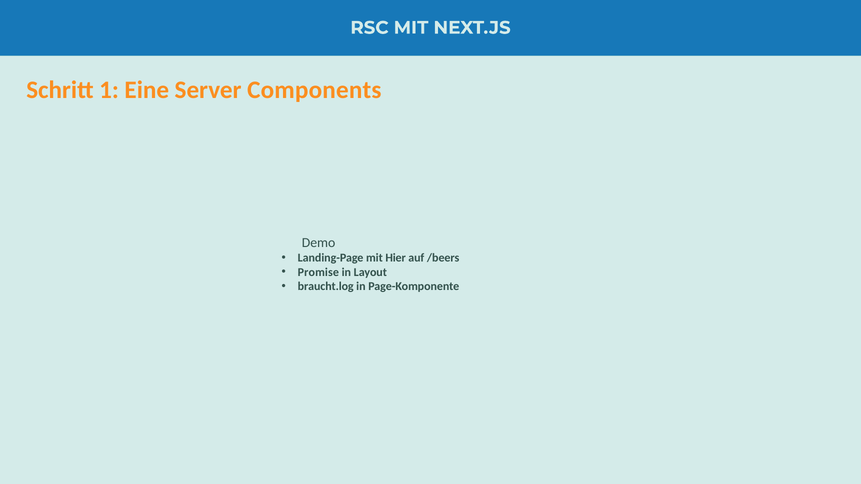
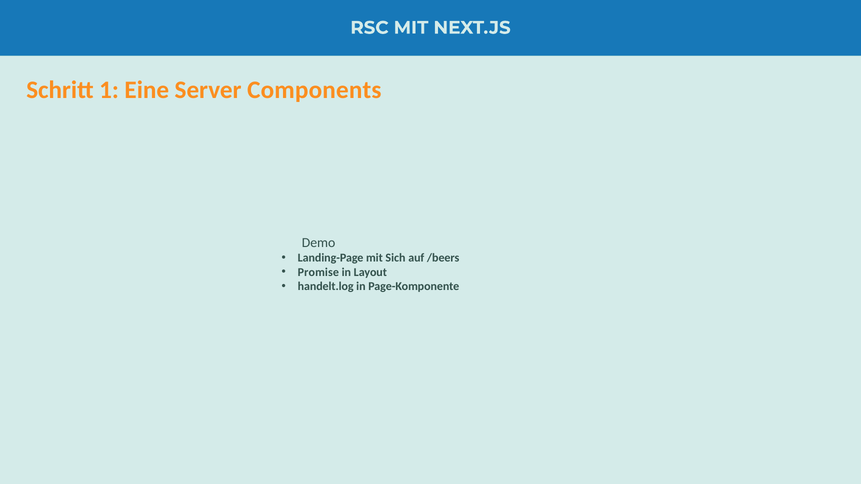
Hier: Hier -> Sich
braucht.log: braucht.log -> handelt.log
